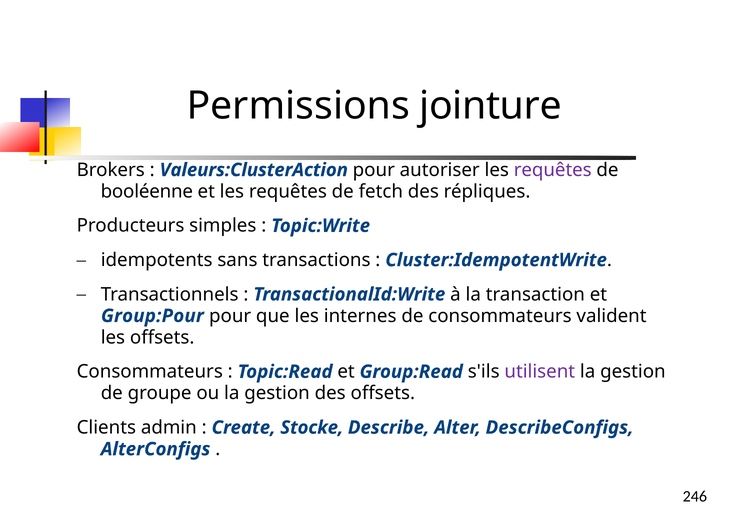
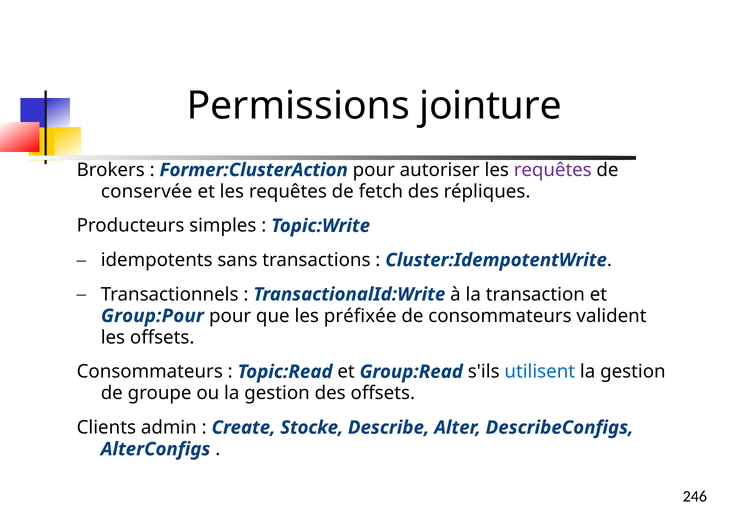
Valeurs:ClusterAction: Valeurs:ClusterAction -> Former:ClusterAction
booléenne: booléenne -> conservée
internes: internes -> préfixée
utilisent colour: purple -> blue
